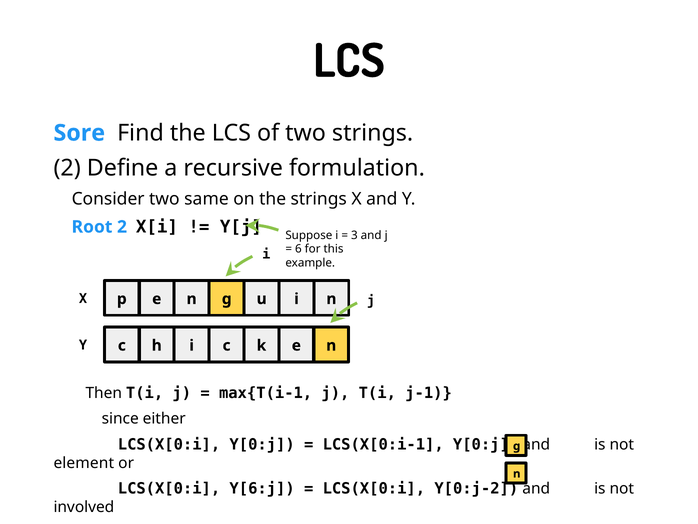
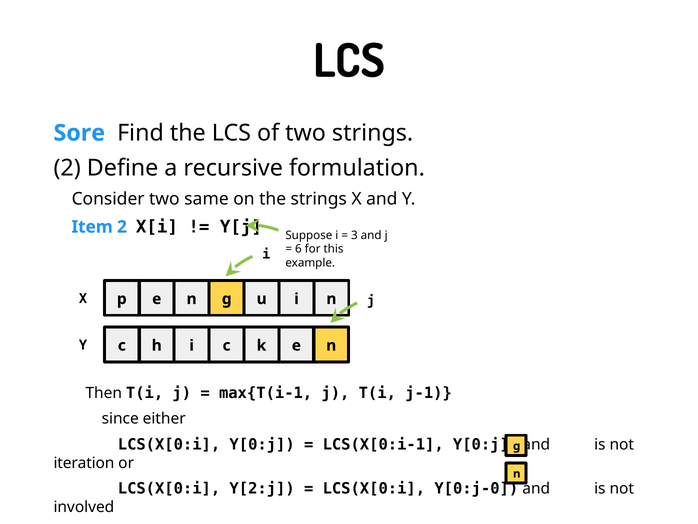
Root: Root -> Item
element: element -> iteration
Y[6:j: Y[6:j -> Y[2:j
Y[0:j-2: Y[0:j-2 -> Y[0:j-0
